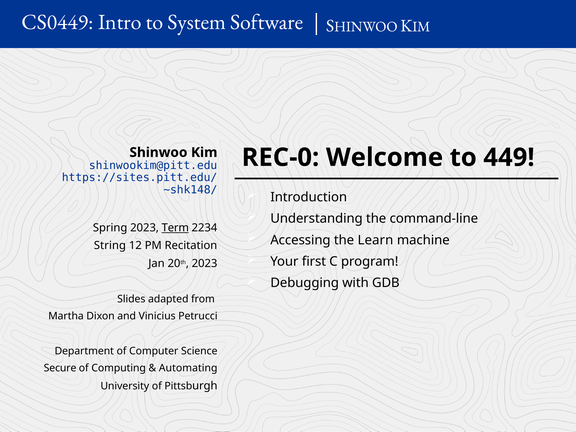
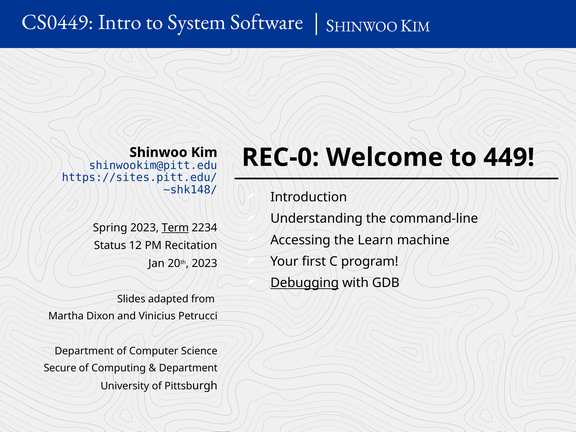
String: String -> Status
Debugging underline: none -> present
Automating at (188, 368): Automating -> Department
